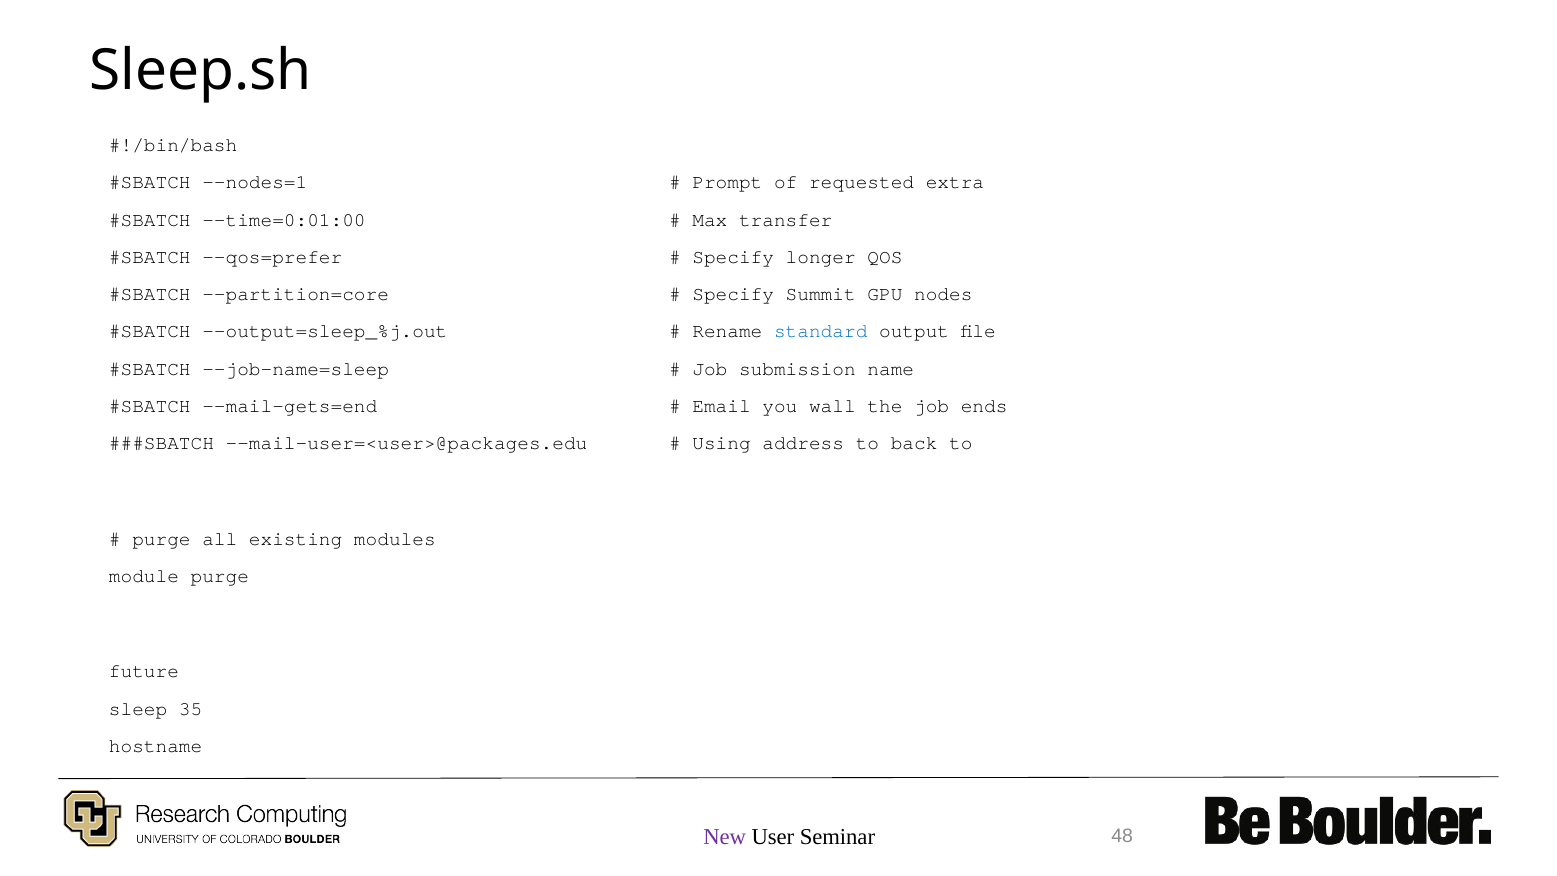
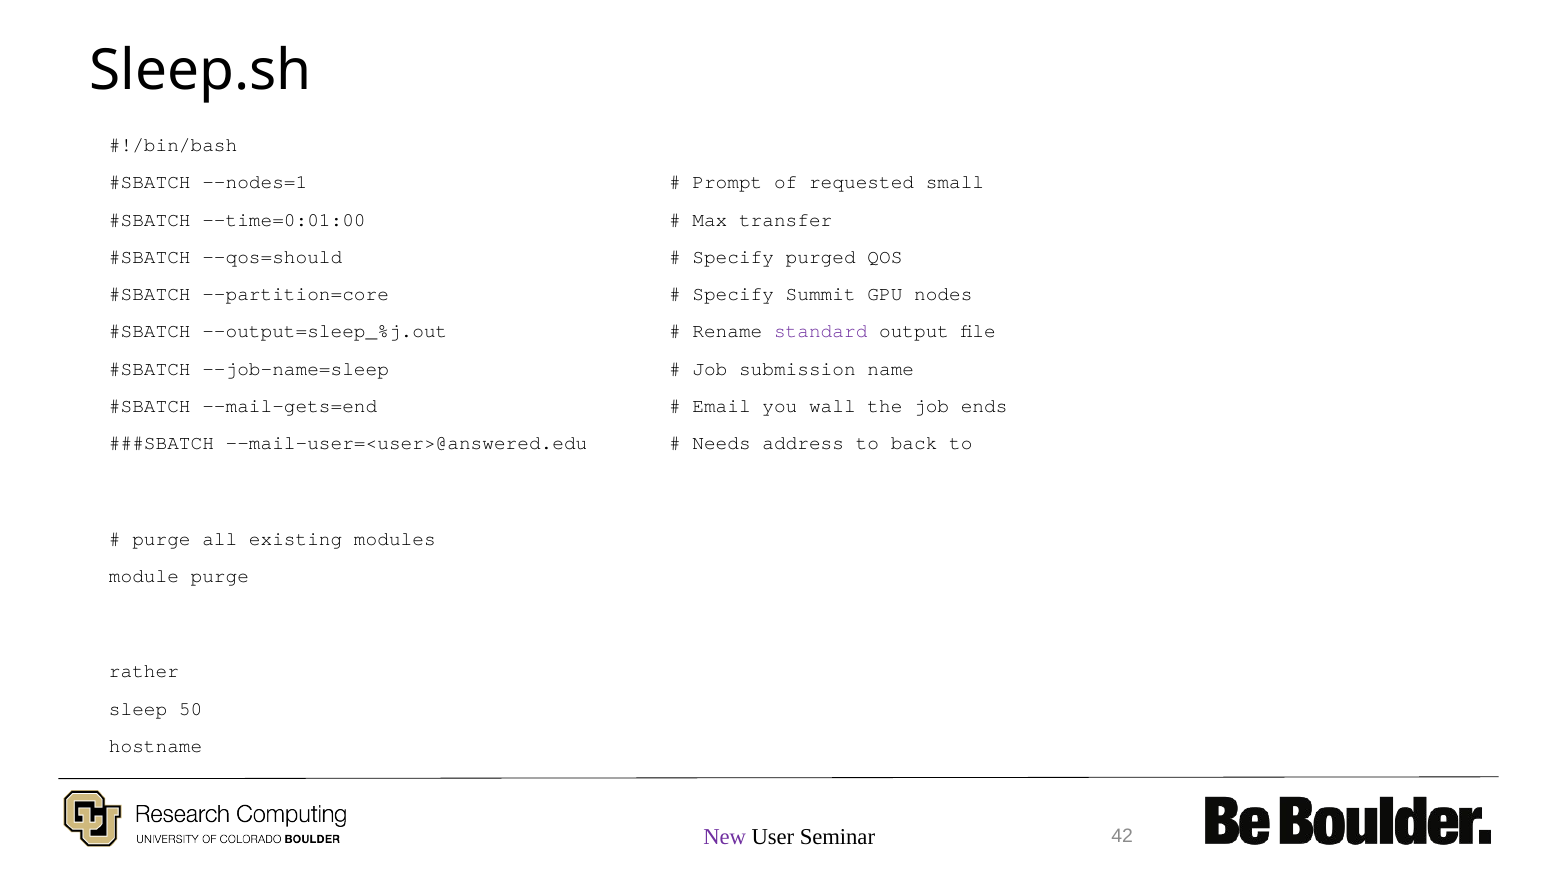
extra: extra -> small
--qos=prefer: --qos=prefer -> --qos=should
longer: longer -> purged
standard colour: blue -> purple
--mail-user=<user>@packages.edu: --mail-user=<user>@packages.edu -> --mail-user=<user>@answered.edu
Using: Using -> Needs
future: future -> rather
35: 35 -> 50
48: 48 -> 42
